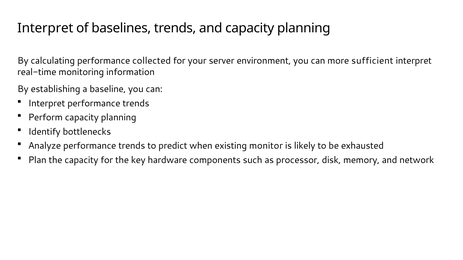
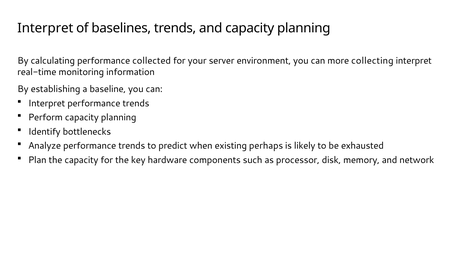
sufficient: sufficient -> collecting
monitor: monitor -> perhaps
